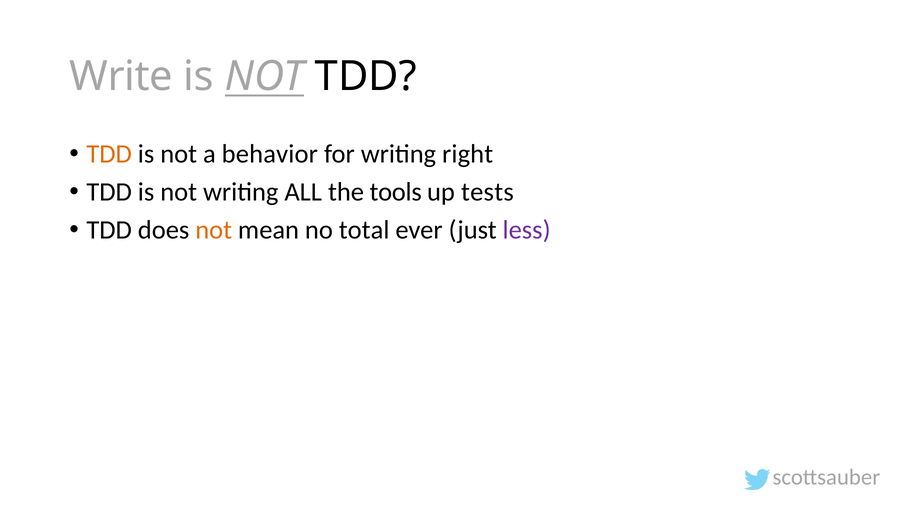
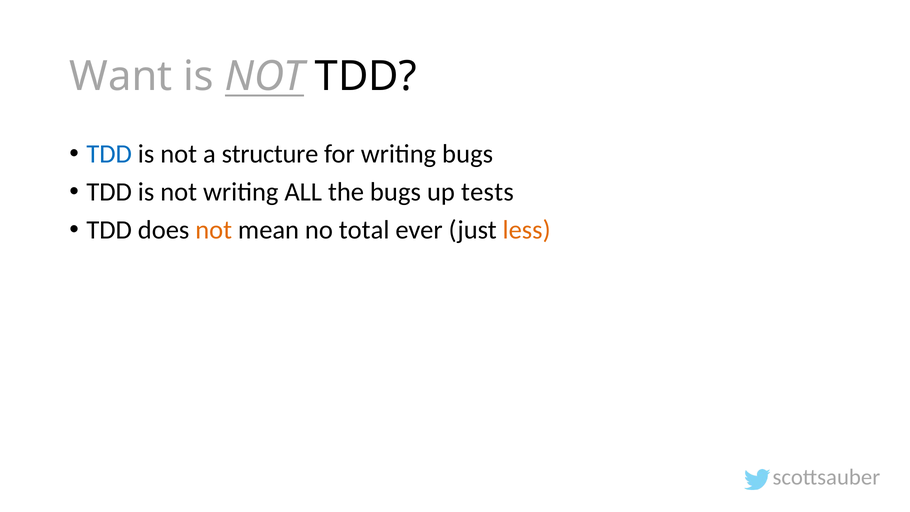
Write: Write -> Want
TDD at (109, 154) colour: orange -> blue
behavior: behavior -> structure
writing right: right -> bugs
the tools: tools -> bugs
less colour: purple -> orange
